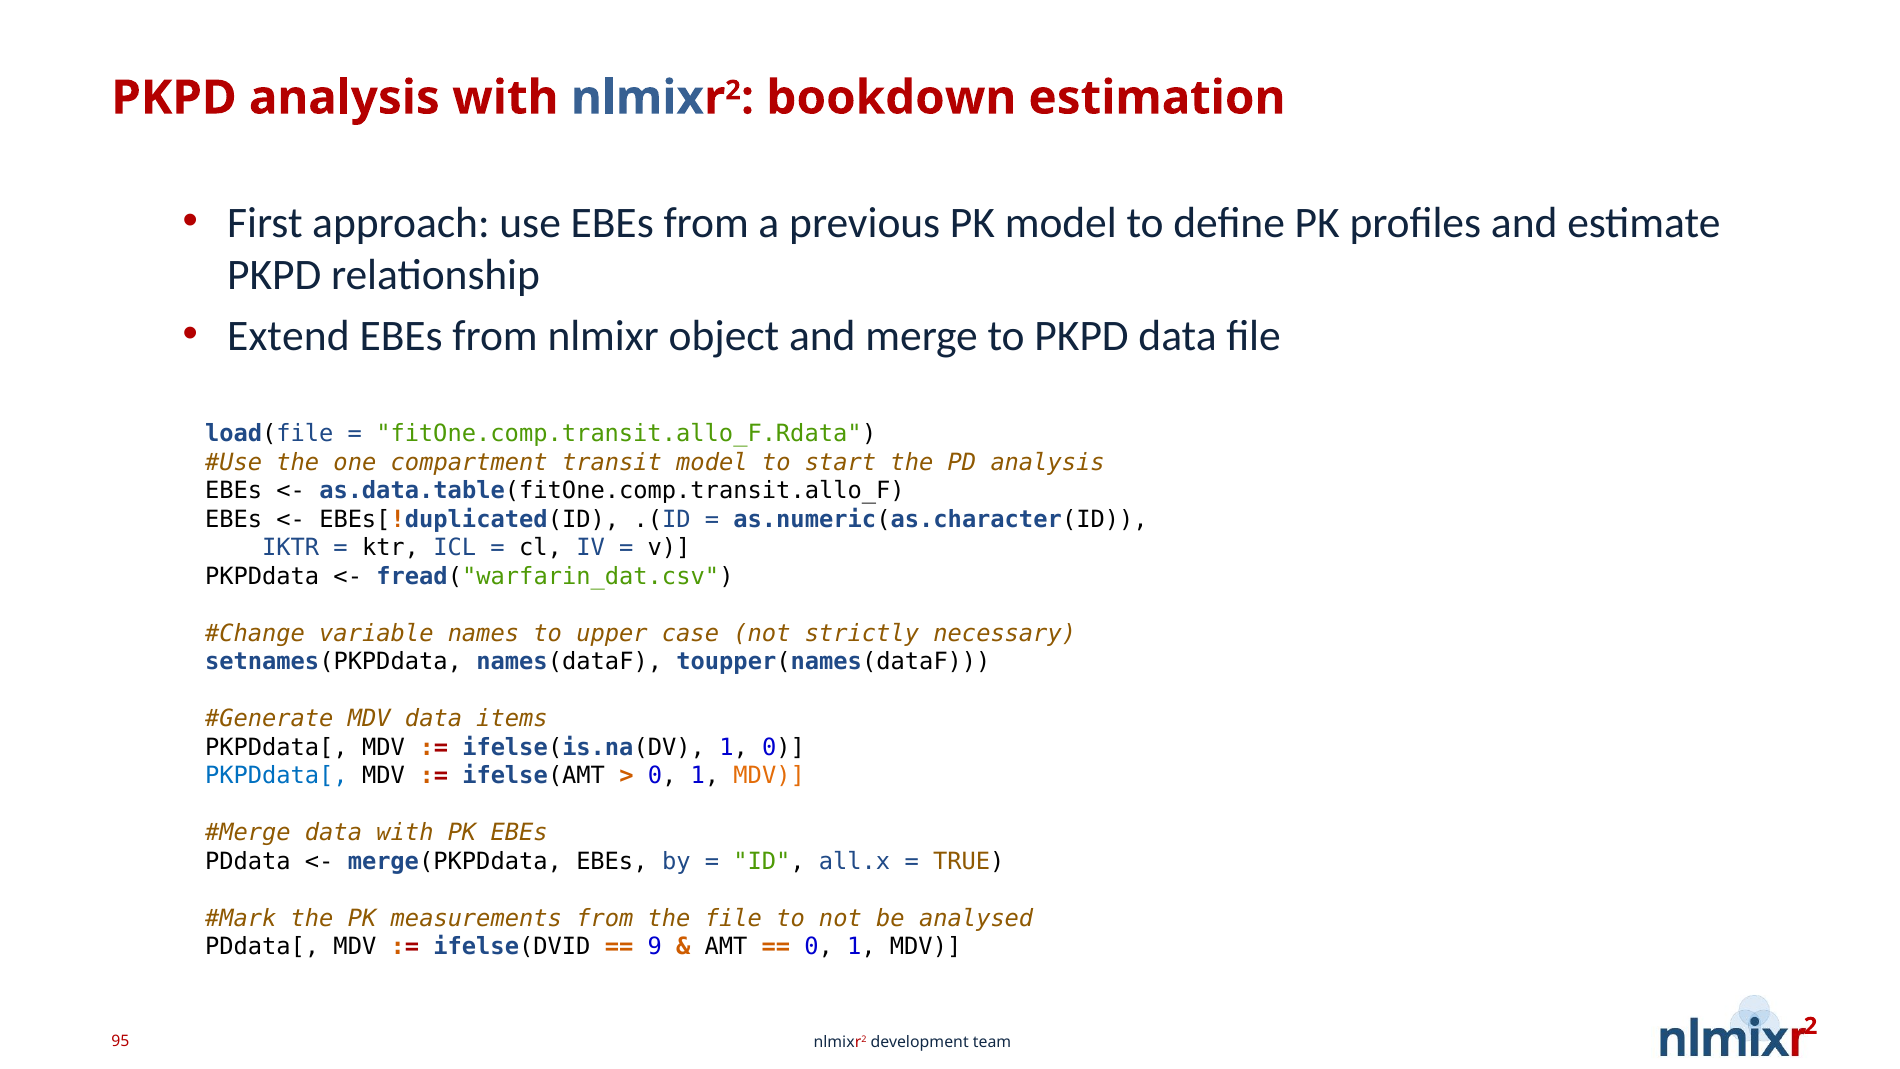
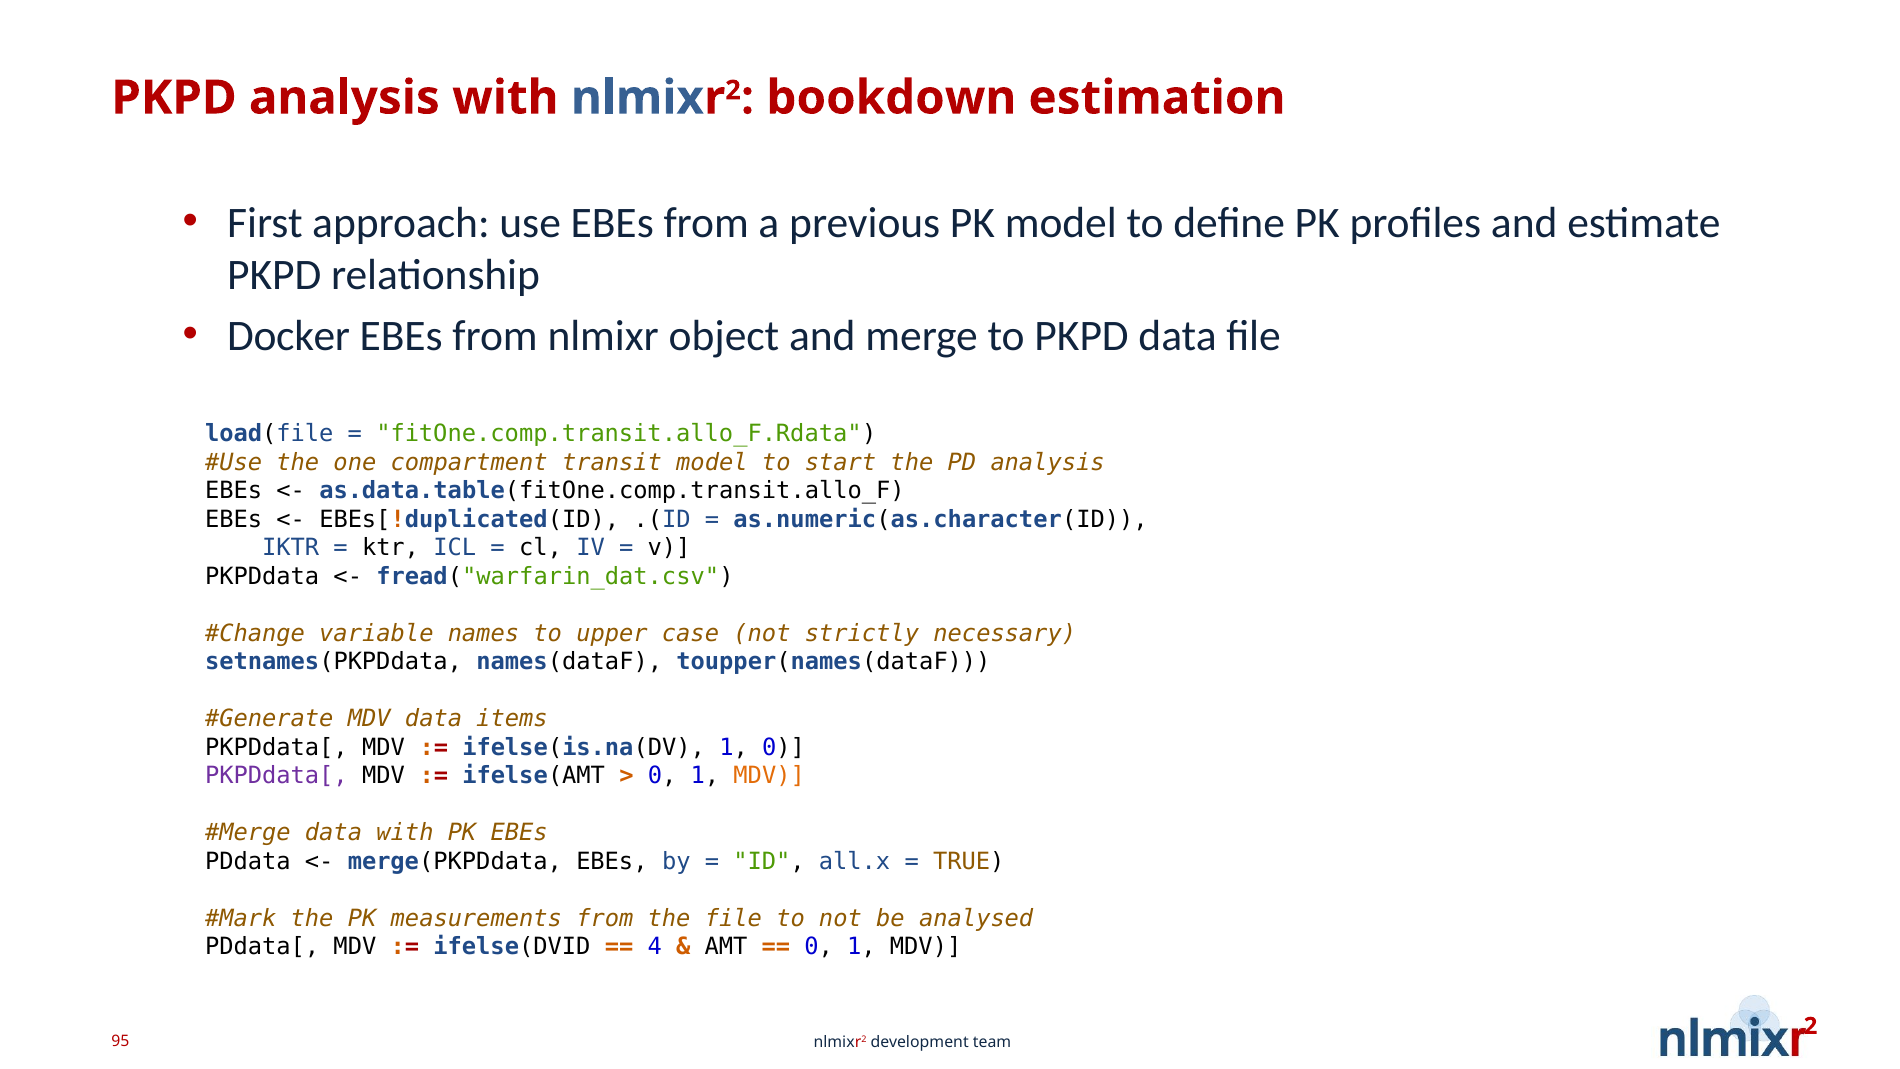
Extend: Extend -> Docker
PKPDdata[ at (276, 776) colour: blue -> purple
9: 9 -> 4
